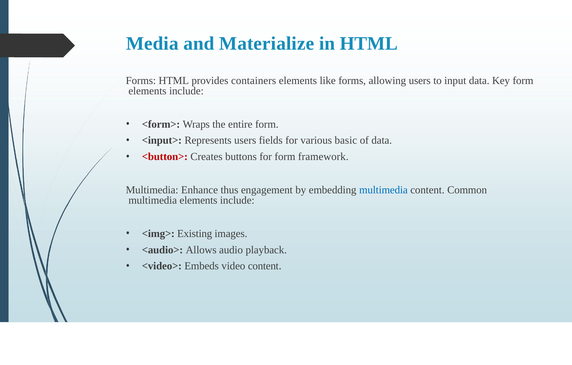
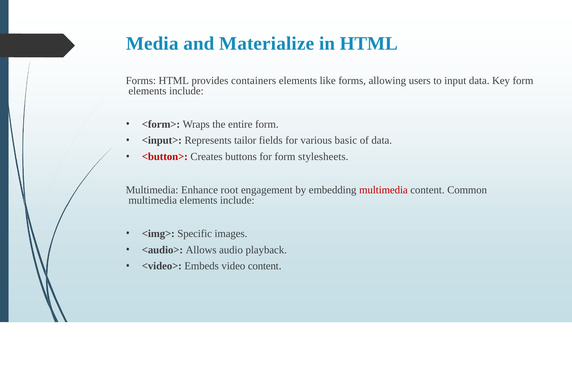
Represents users: users -> tailor
framework: framework -> stylesheets
thus: thus -> root
multimedia at (383, 190) colour: blue -> red
Existing: Existing -> Specific
